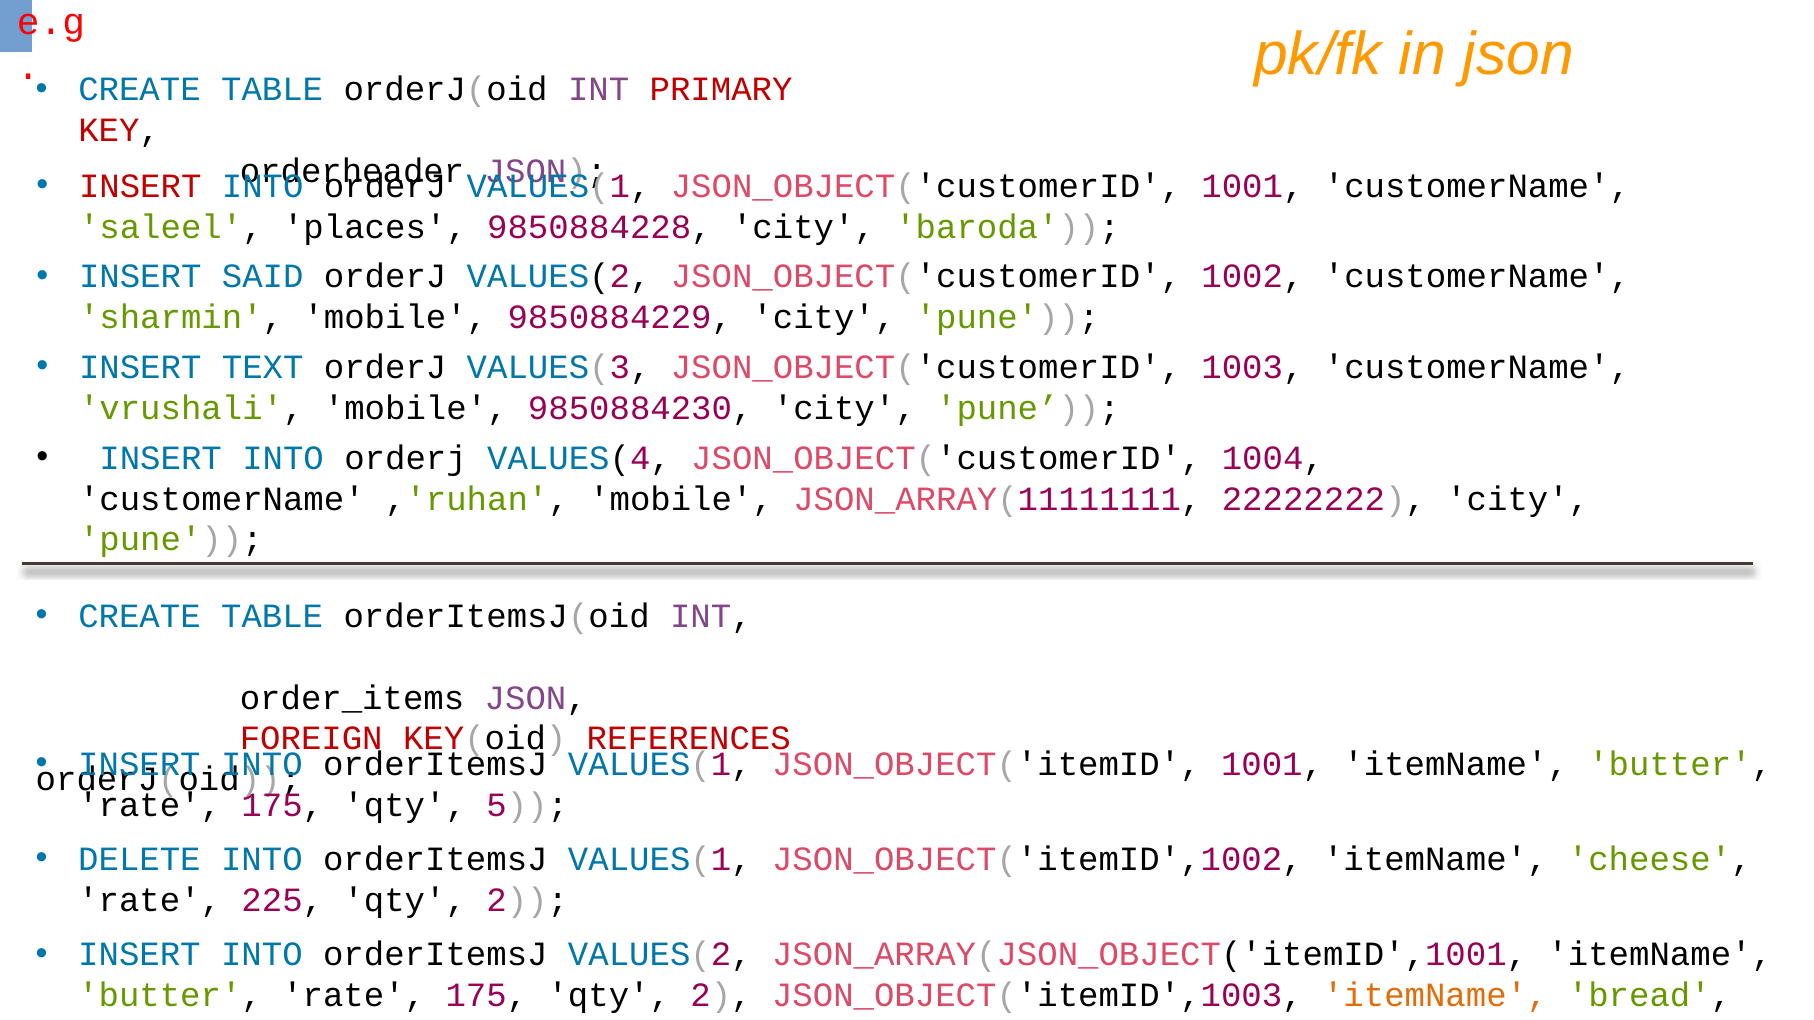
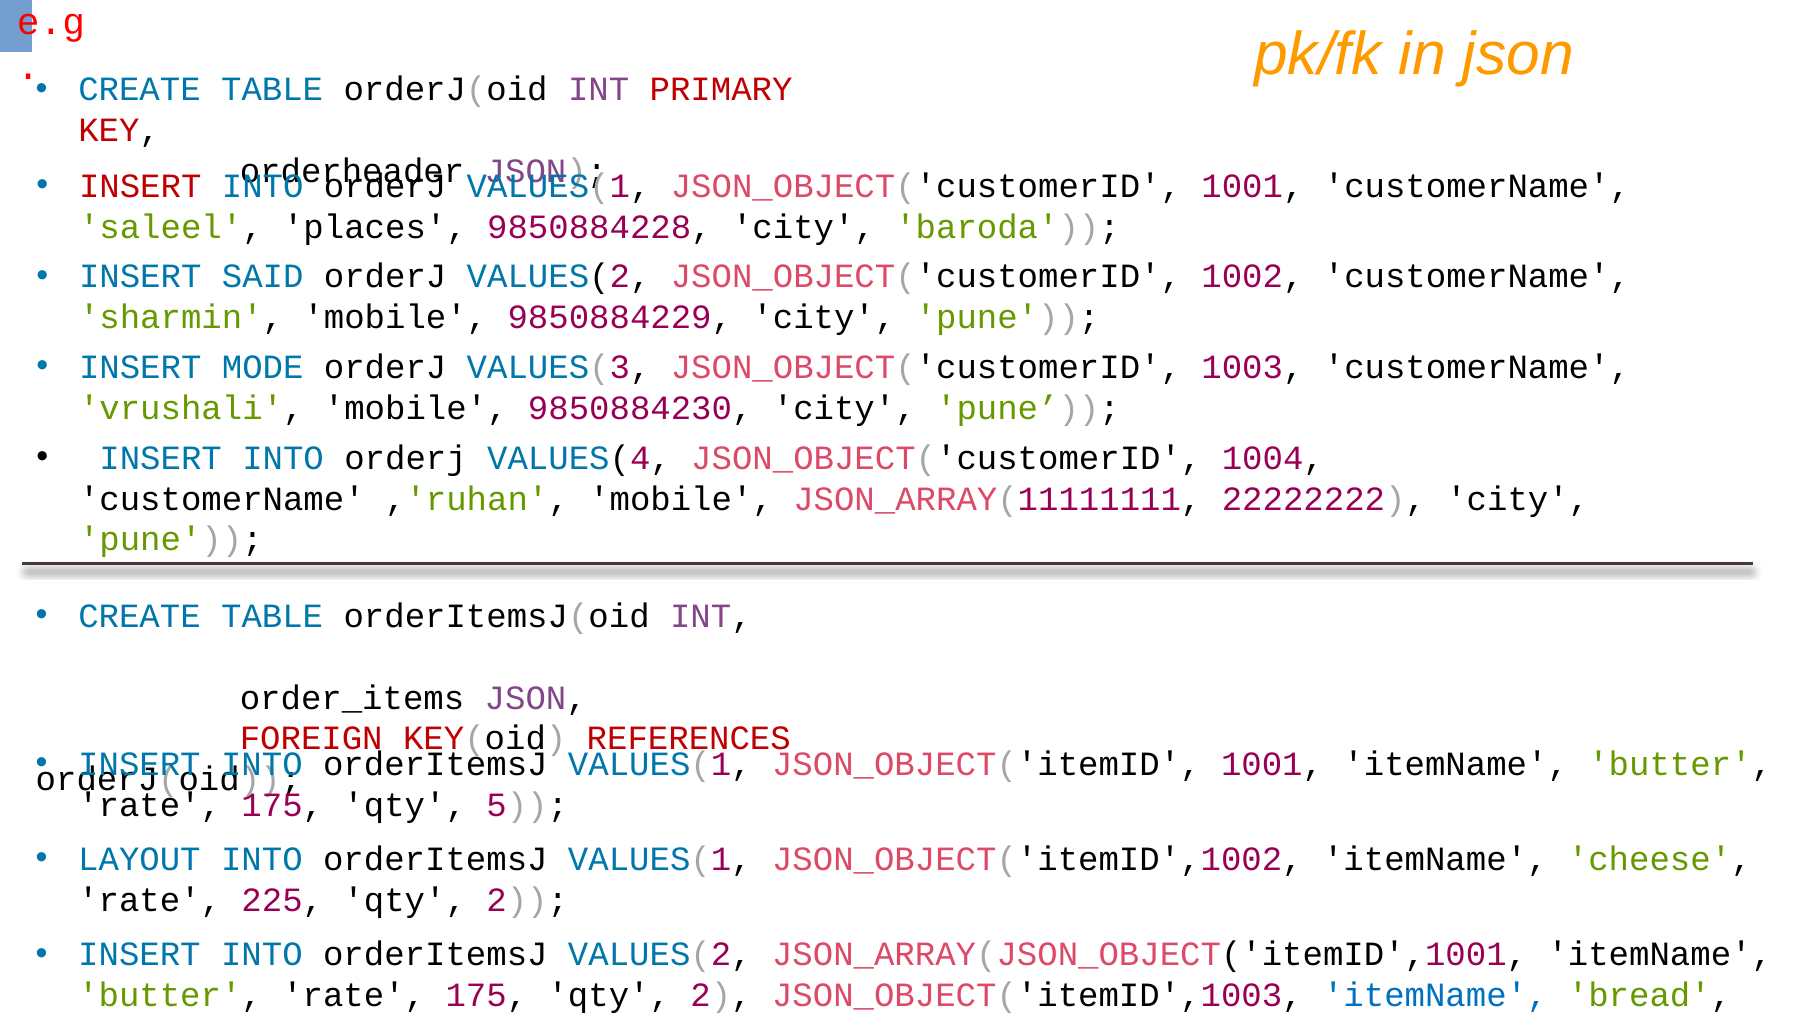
TEXT: TEXT -> MODE
DELETE: DELETE -> LAYOUT
itemName at (1435, 996) colour: orange -> blue
